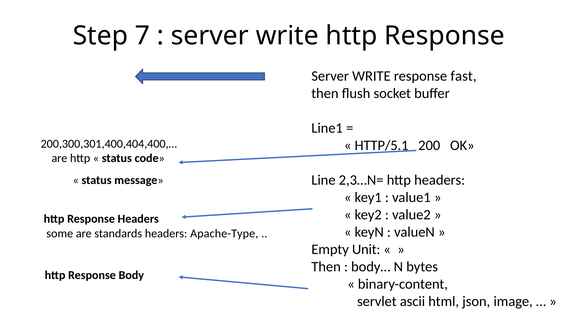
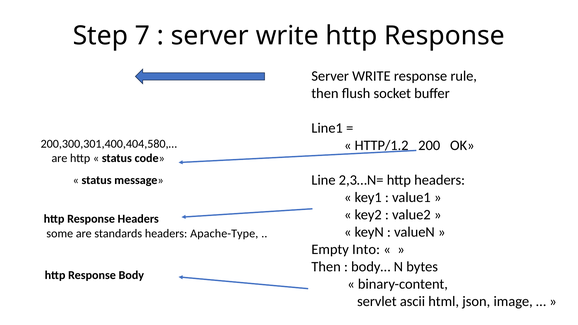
fast: fast -> rule
200,300,301,400,404,400,…: 200,300,301,400,404,400,… -> 200,300,301,400,404,580,…
HTTP/5.1: HTTP/5.1 -> HTTP/1.2
Unit: Unit -> Into
